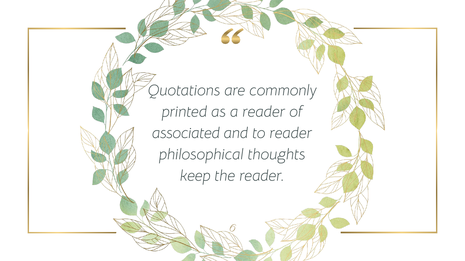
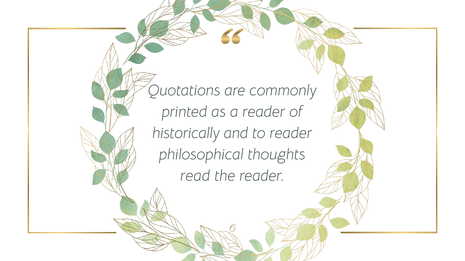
associated: associated -> historically
keep: keep -> read
